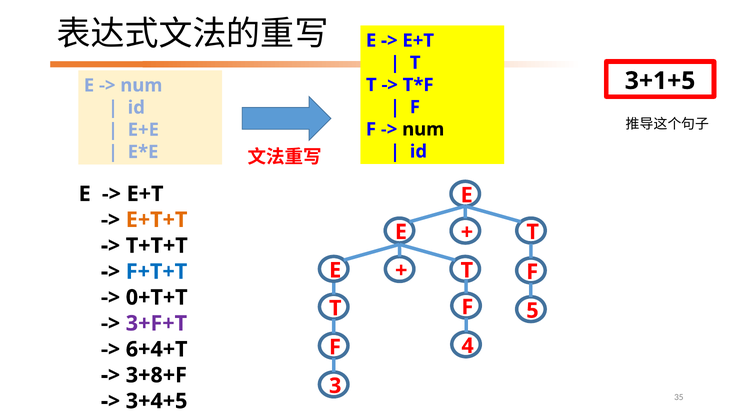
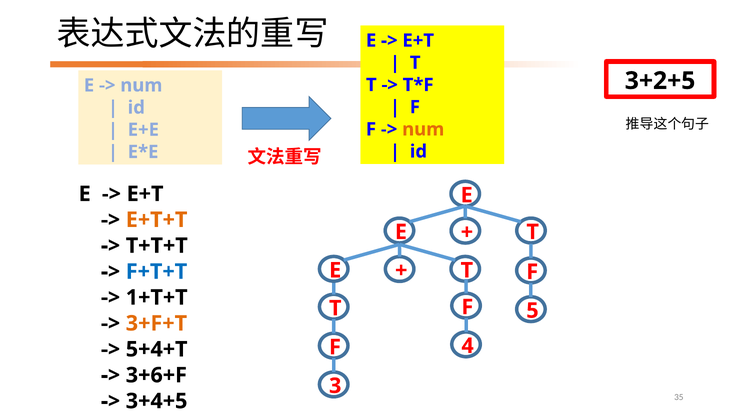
3+1+5: 3+1+5 -> 3+2+5
num at (423, 129) colour: black -> orange
0+T+T: 0+T+T -> 1+T+T
3+F+T colour: purple -> orange
6+4+T: 6+4+T -> 5+4+T
3+8+F: 3+8+F -> 3+6+F
